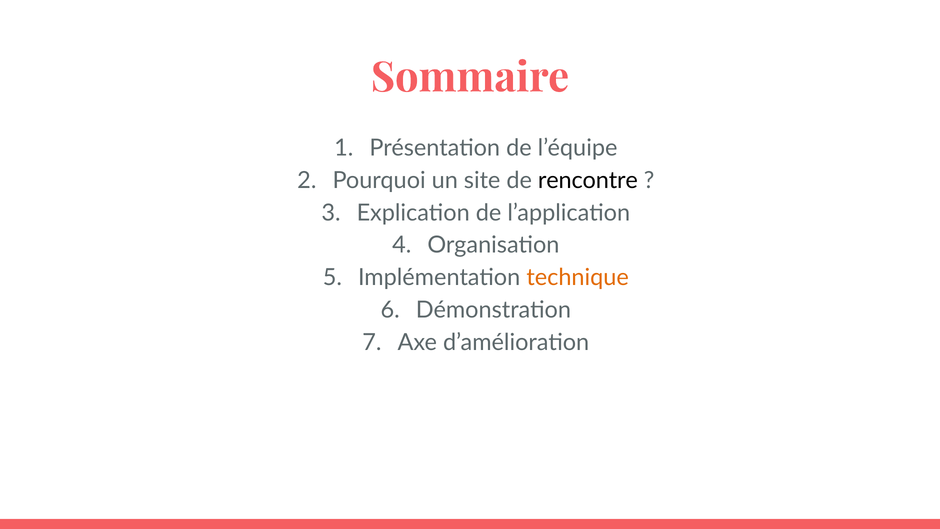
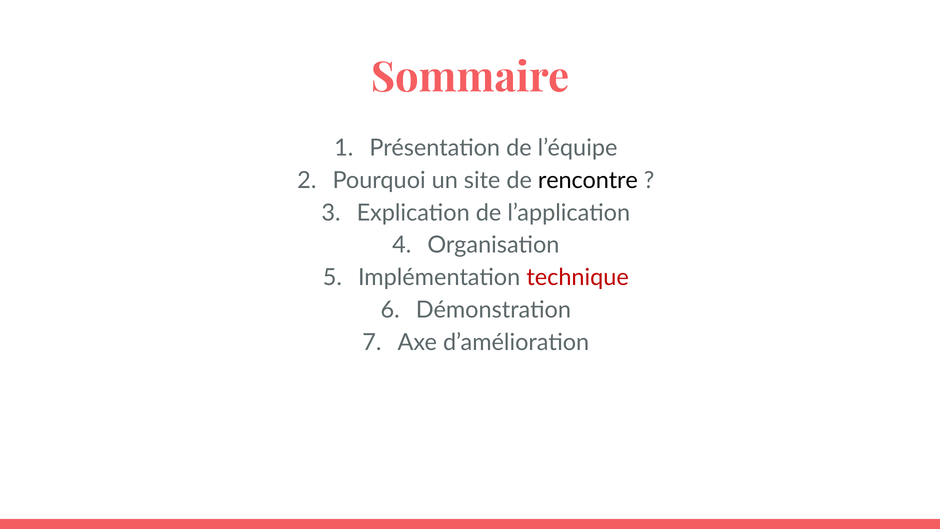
technique colour: orange -> red
